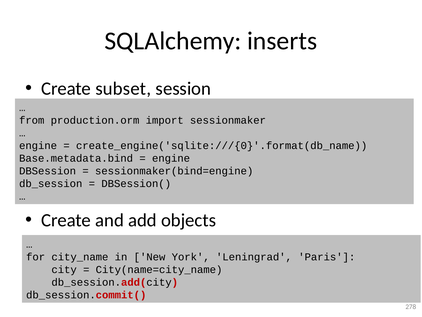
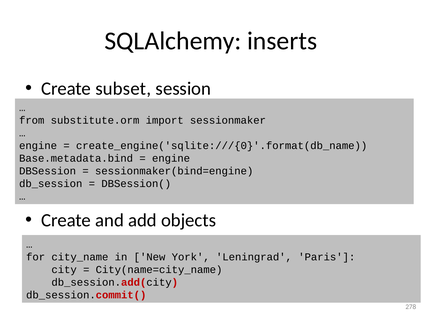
production.orm: production.orm -> substitute.orm
